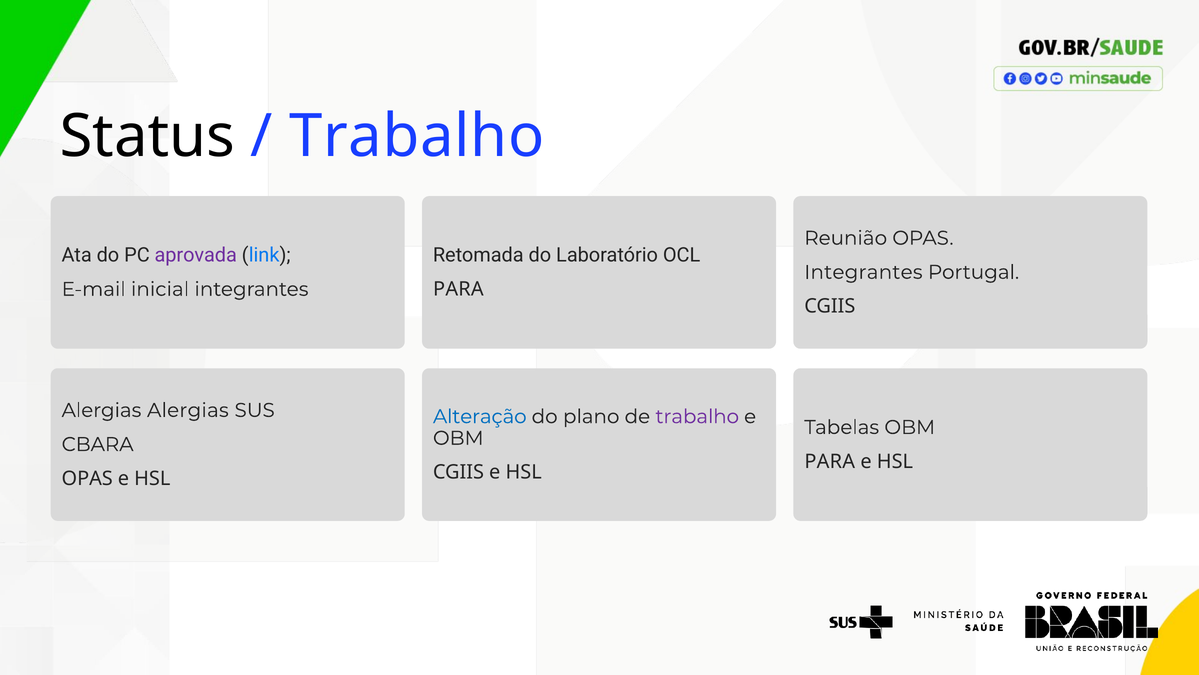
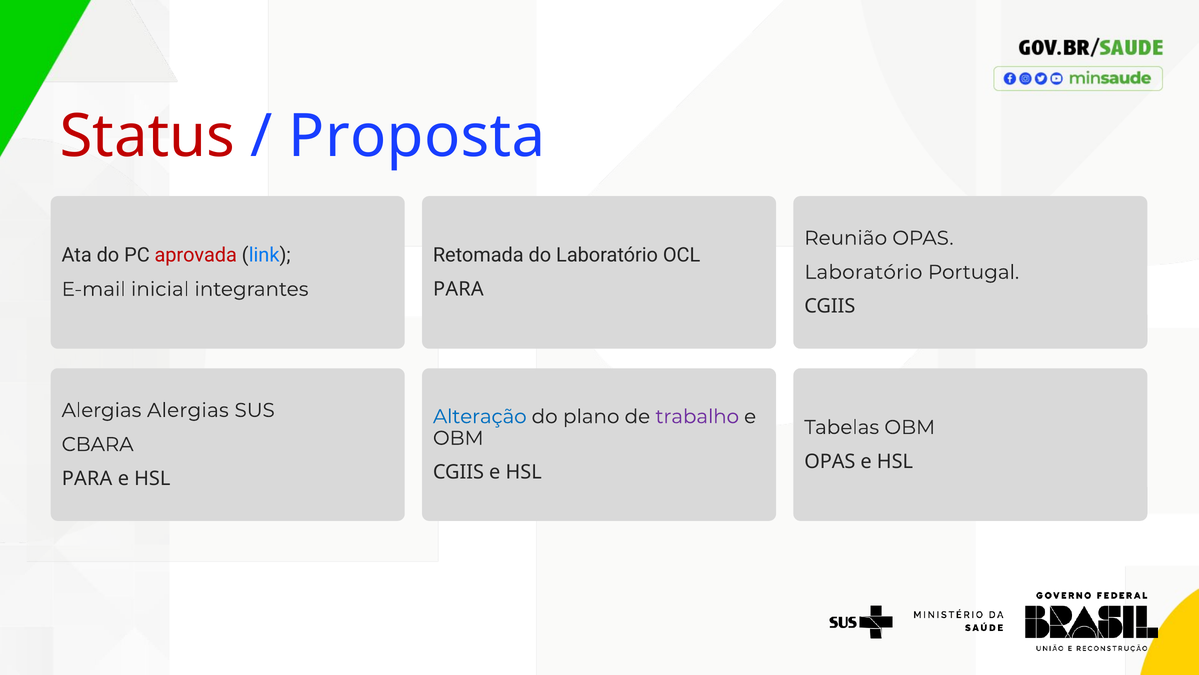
Status colour: black -> red
Trabalho at (417, 136): Trabalho -> Proposta
aprovada colour: purple -> red
Integrantes at (863, 272): Integrantes -> Laboratório
PARA at (830, 461): PARA -> OPAS
OPAS at (87, 478): OPAS -> PARA
